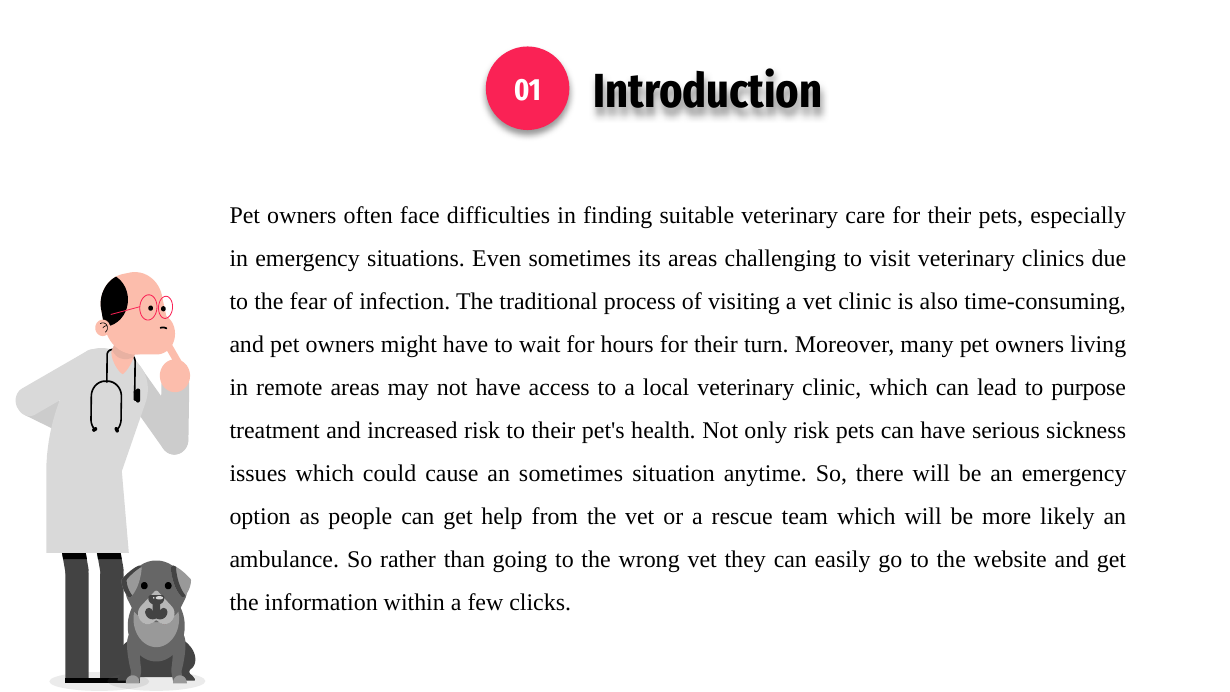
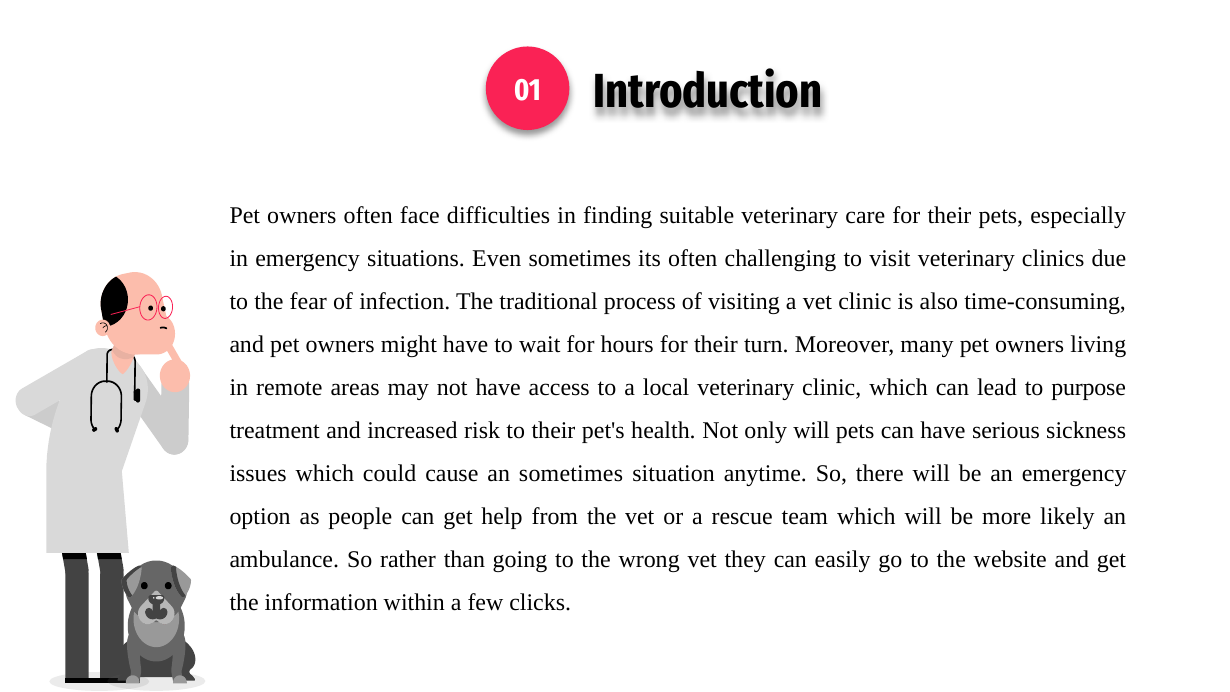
its areas: areas -> often
only risk: risk -> will
